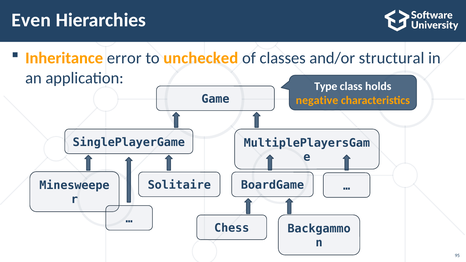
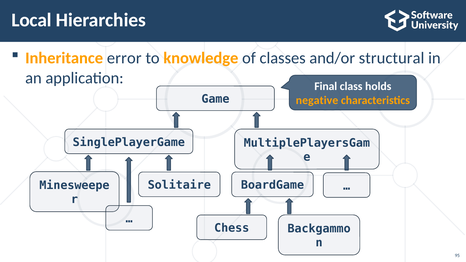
Even: Even -> Local
unchecked: unchecked -> knowledge
Type: Type -> Final
